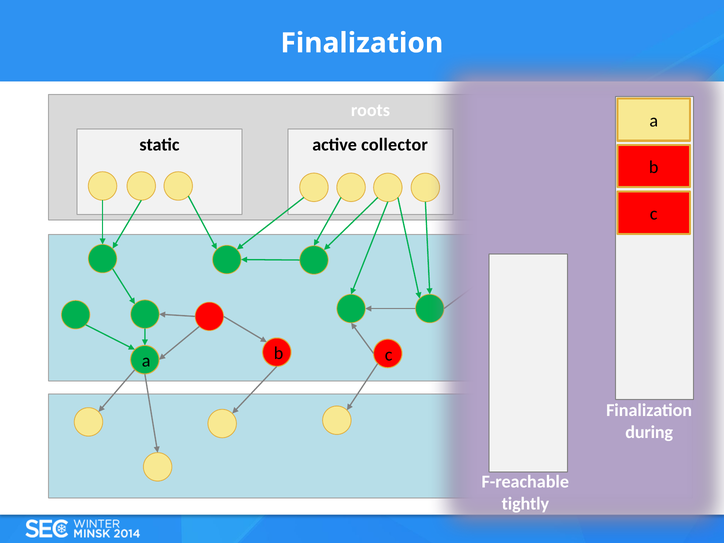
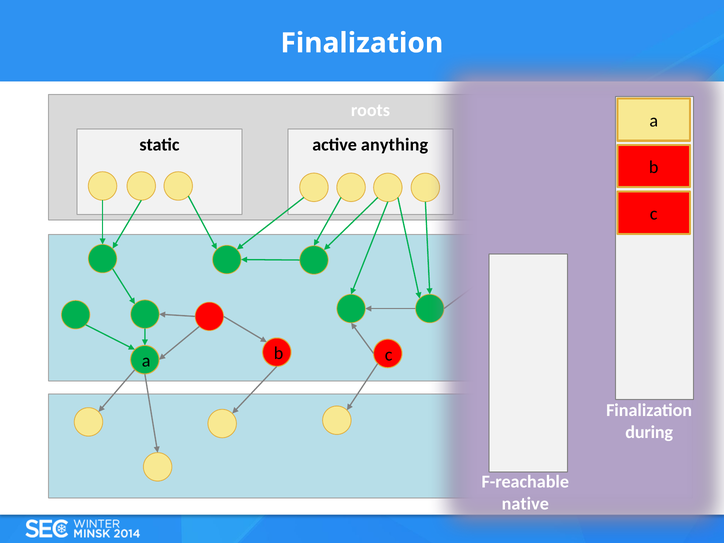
collector: collector -> anything
tightly at (525, 504): tightly -> native
